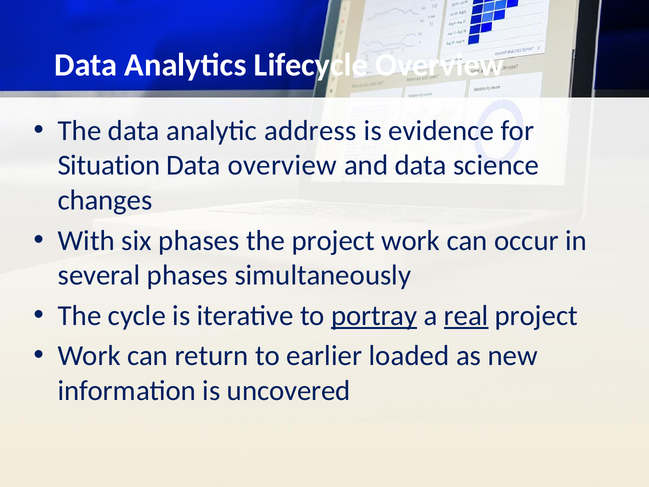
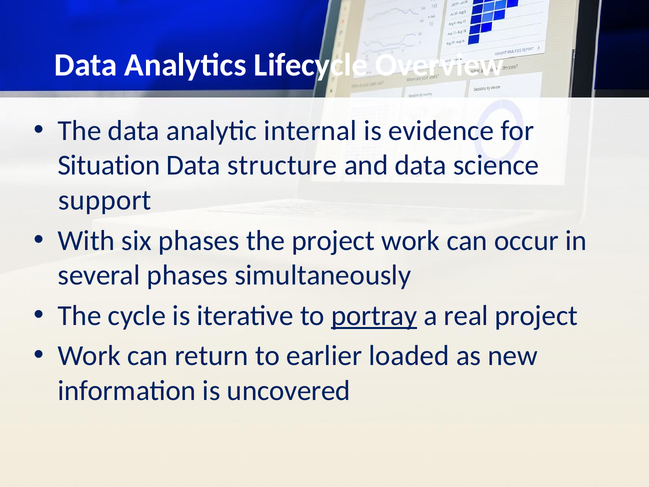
address: address -> internal
Data overview: overview -> structure
changes: changes -> support
real underline: present -> none
